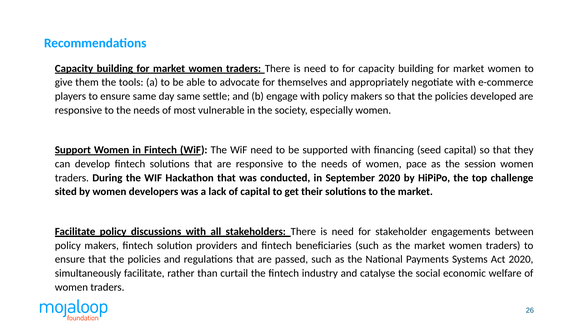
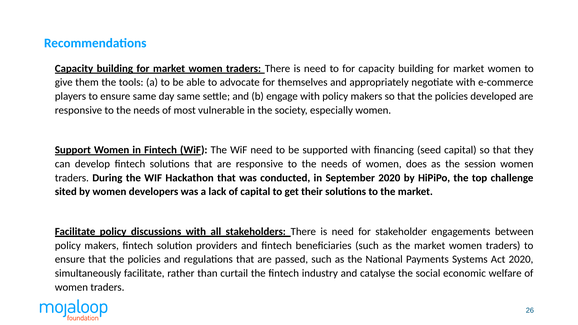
pace: pace -> does
